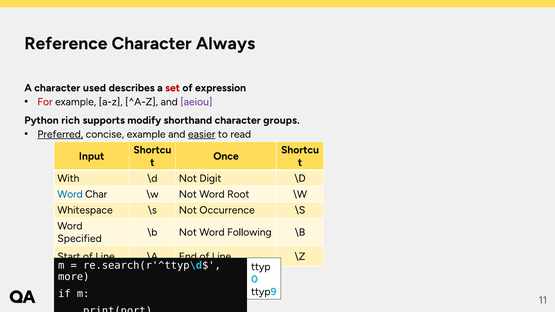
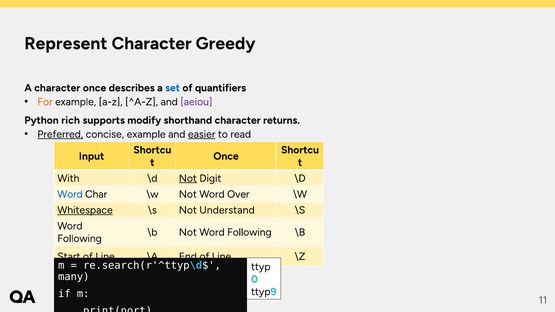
Reference: Reference -> Represent
Always: Always -> Greedy
character used: used -> once
set colour: red -> blue
expression: expression -> quantifiers
For colour: red -> orange
groups: groups -> returns
Not at (188, 178) underline: none -> present
Root: Root -> Over
Whitespace underline: none -> present
Occurrence: Occurrence -> Understand
Specified at (80, 239): Specified -> Following
more: more -> many
